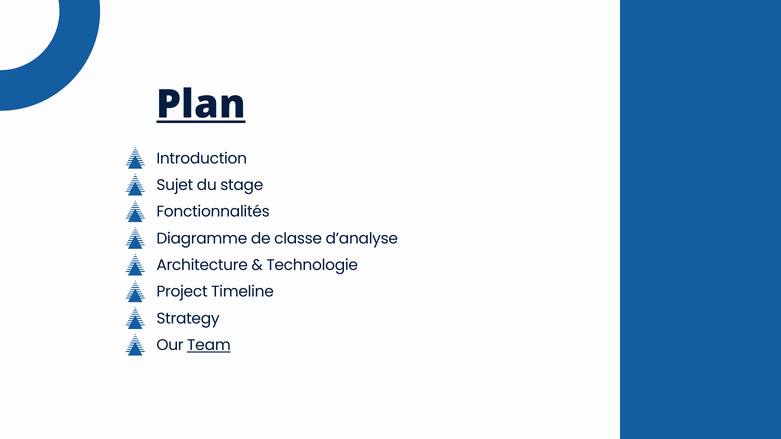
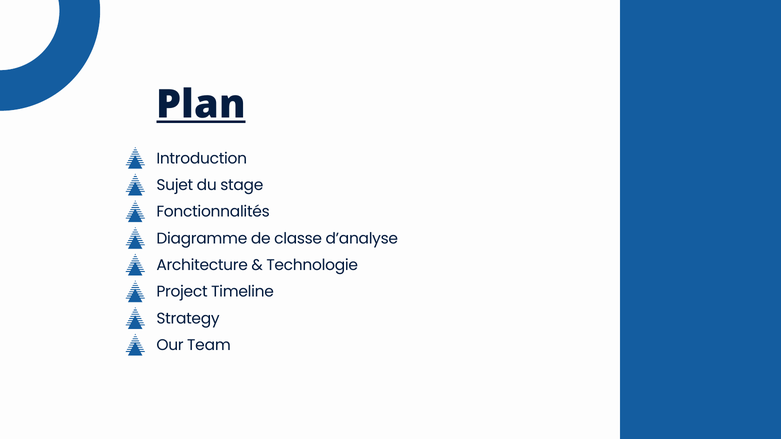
Team underline: present -> none
